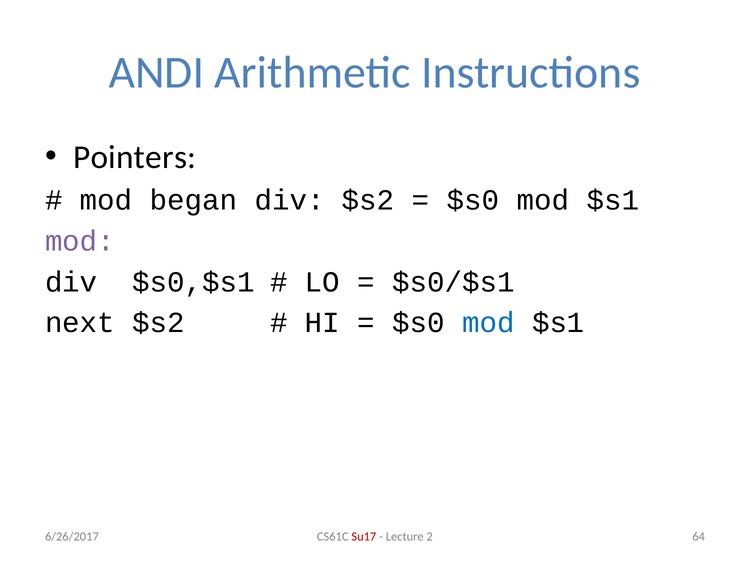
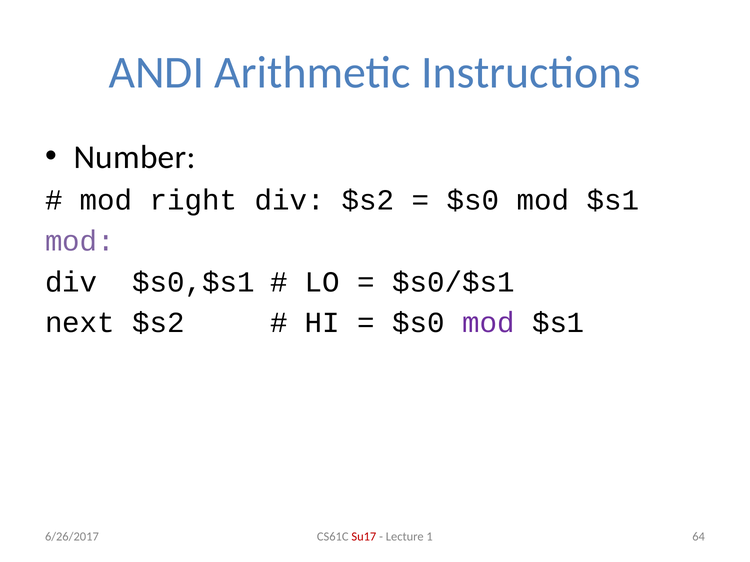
Pointers: Pointers -> Number
began: began -> right
mod at (488, 323) colour: blue -> purple
2: 2 -> 1
